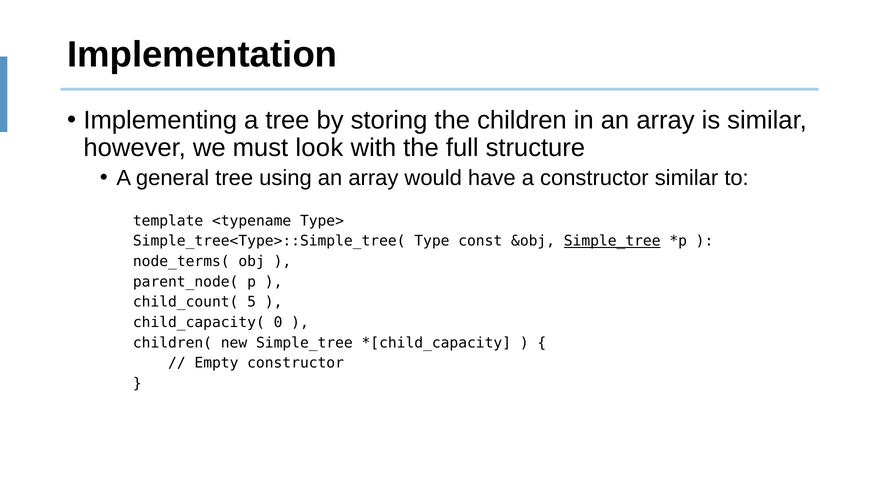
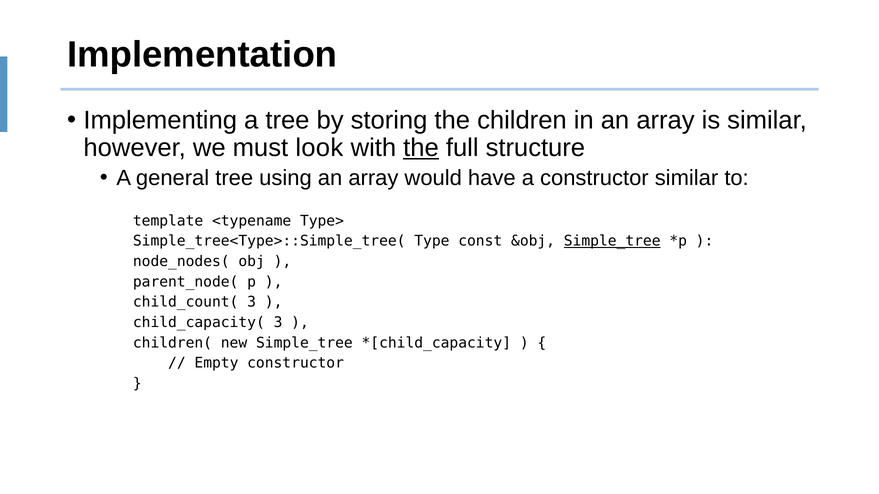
the at (421, 148) underline: none -> present
node_terms(: node_terms( -> node_nodes(
child_count( 5: 5 -> 3
child_capacity( 0: 0 -> 3
